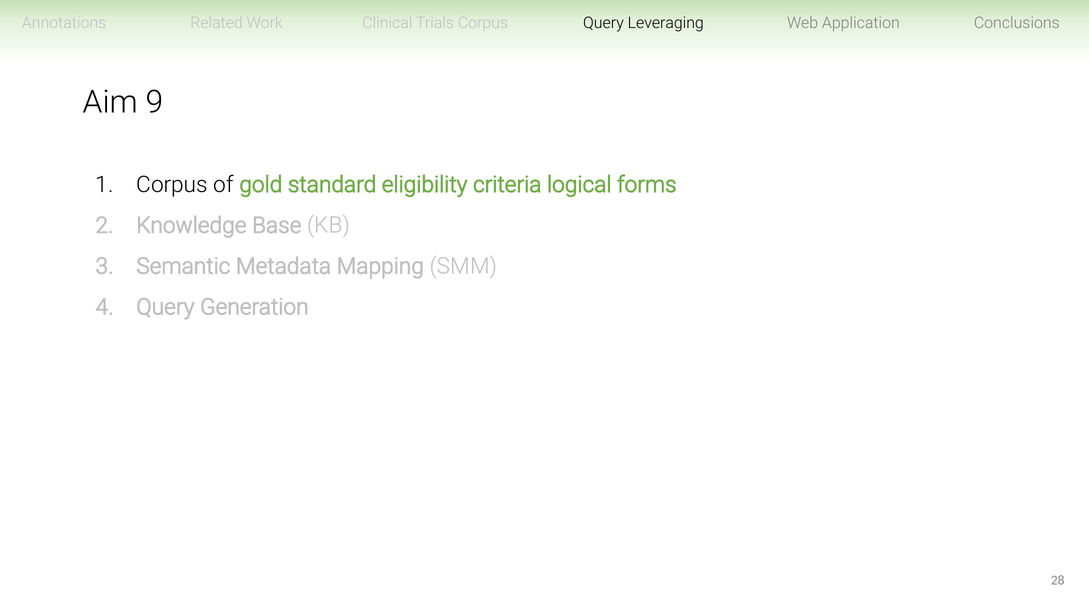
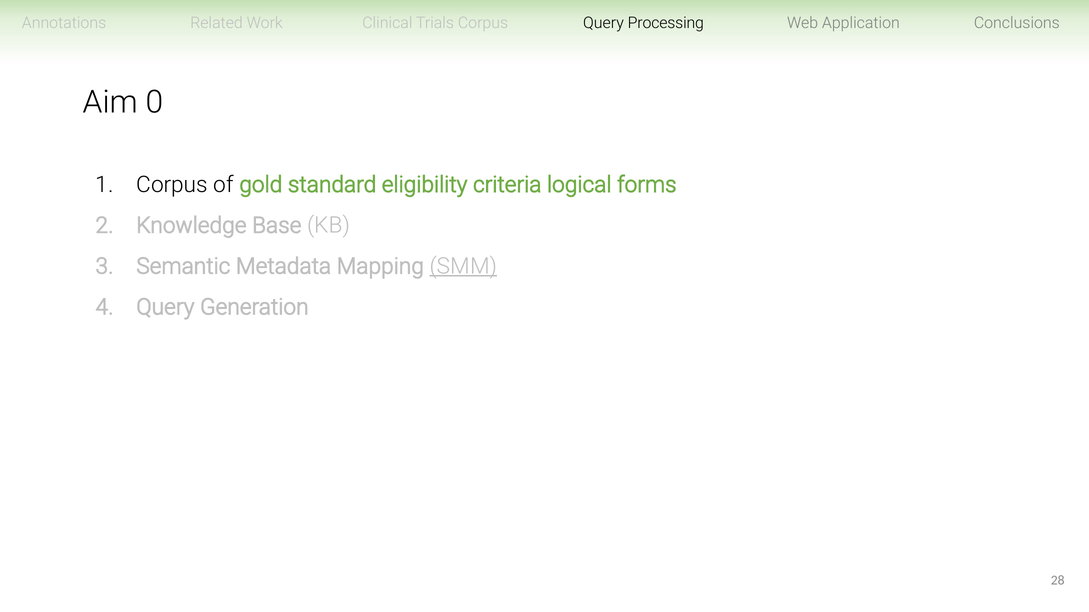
Leveraging: Leveraging -> Processing
9: 9 -> 0
SMM underline: none -> present
